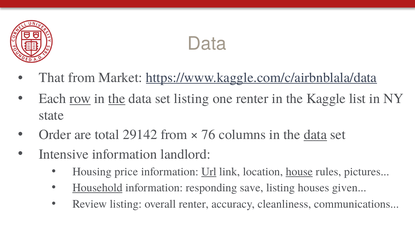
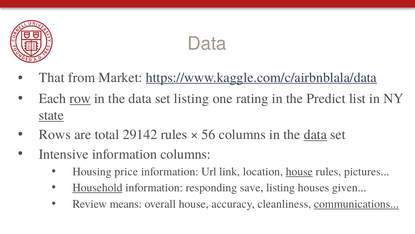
the at (117, 98) underline: present -> none
one renter: renter -> rating
Kaggle: Kaggle -> Predict
state underline: none -> present
Order: Order -> Rows
29142 from: from -> rules
76: 76 -> 56
information landlord: landlord -> columns
Url underline: present -> none
Review listing: listing -> means
overall renter: renter -> house
communications underline: none -> present
